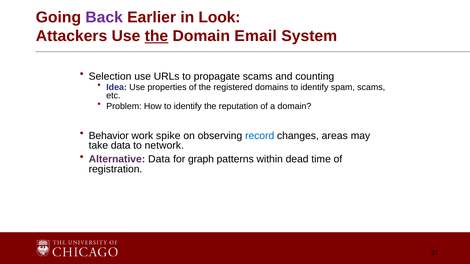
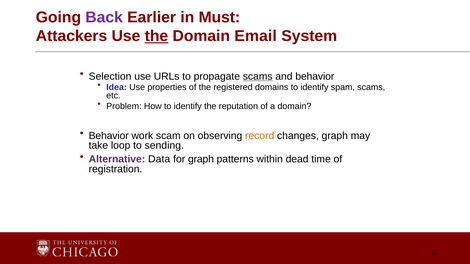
Look: Look -> Must
scams at (258, 77) underline: none -> present
and counting: counting -> behavior
spike: spike -> scam
record colour: blue -> orange
changes areas: areas -> graph
take data: data -> loop
network: network -> sending
